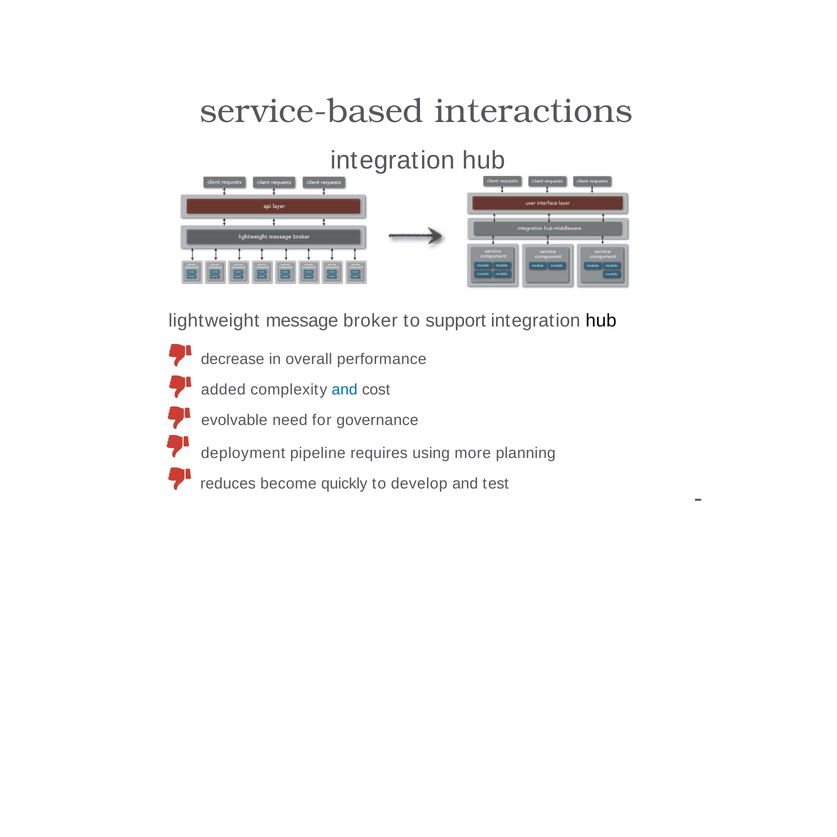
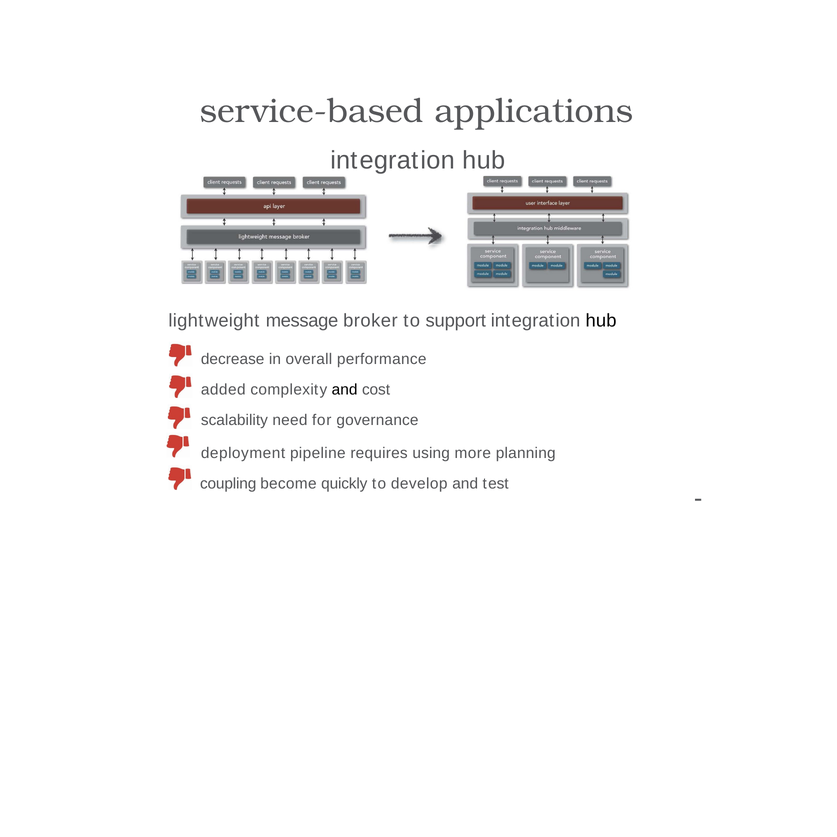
interactions: interactions -> applications
and at (345, 390) colour: blue -> black
evolvable: evolvable -> scalability
reduces: reduces -> coupling
